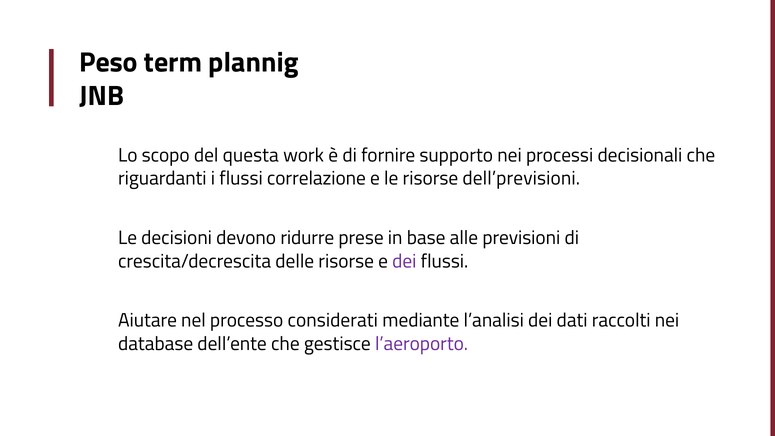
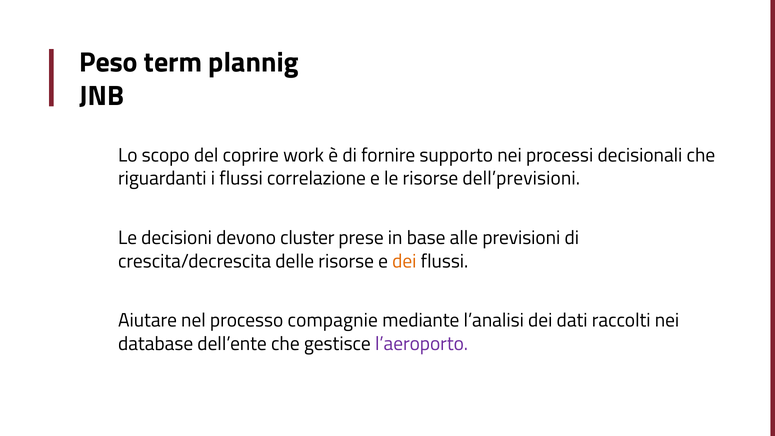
questa: questa -> coprire
ridurre: ridurre -> cluster
dei at (404, 261) colour: purple -> orange
considerati: considerati -> compagnie
